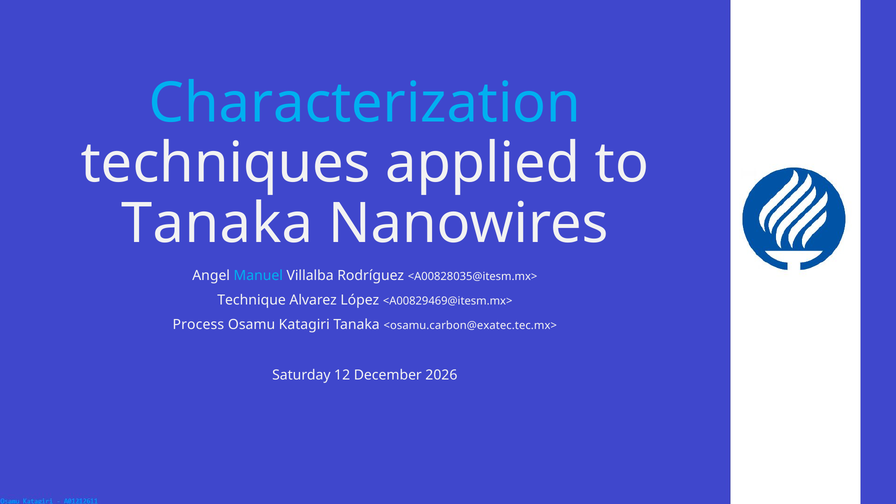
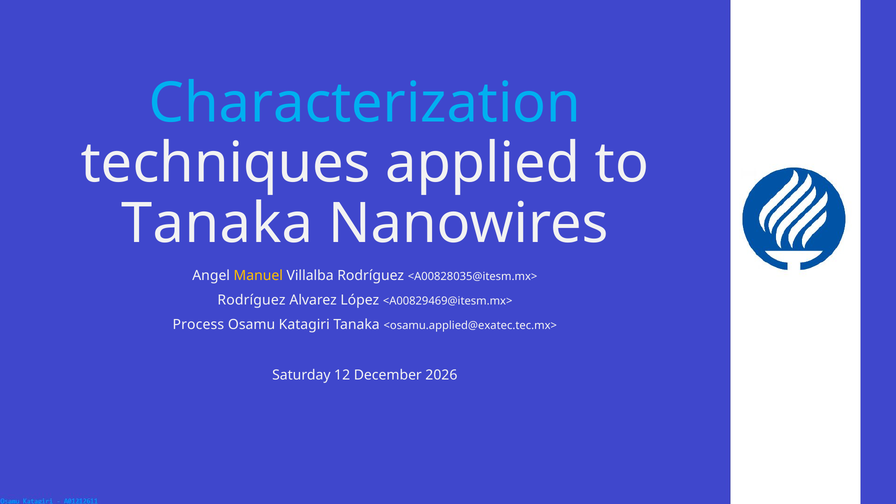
Manuel colour: light blue -> yellow
Technique at (252, 300): Technique -> Rodríguez
<osamu.carbon@exatec.tec.mx>: <osamu.carbon@exatec.tec.mx> -> <osamu.applied@exatec.tec.mx>
